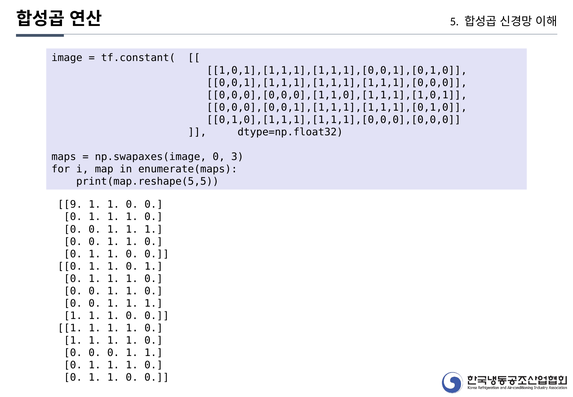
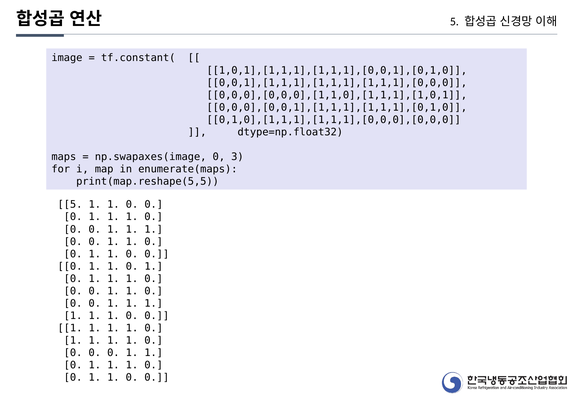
9 at (70, 204): 9 -> 5
